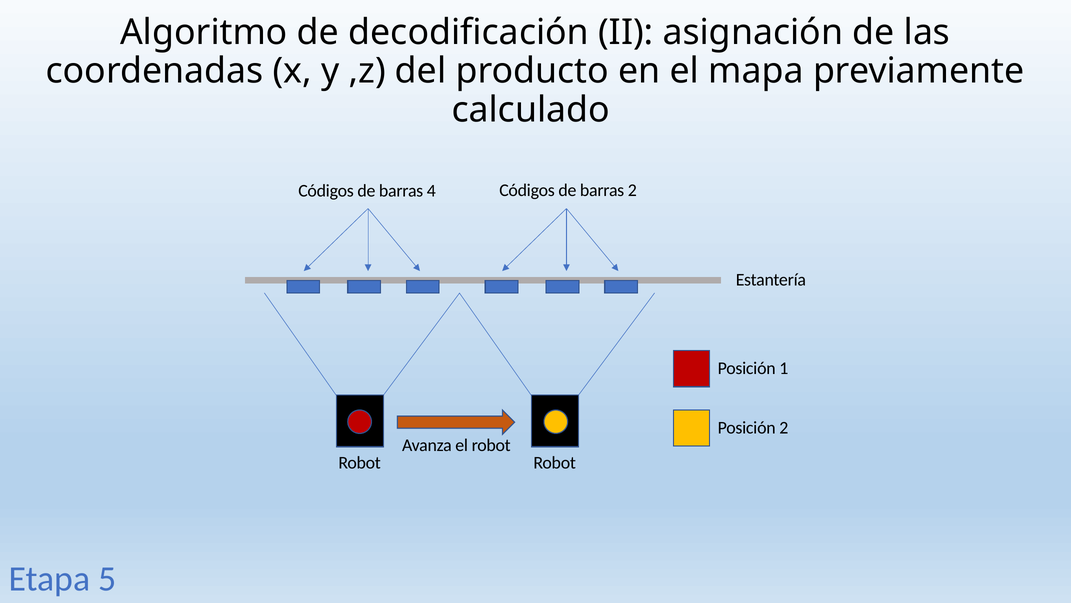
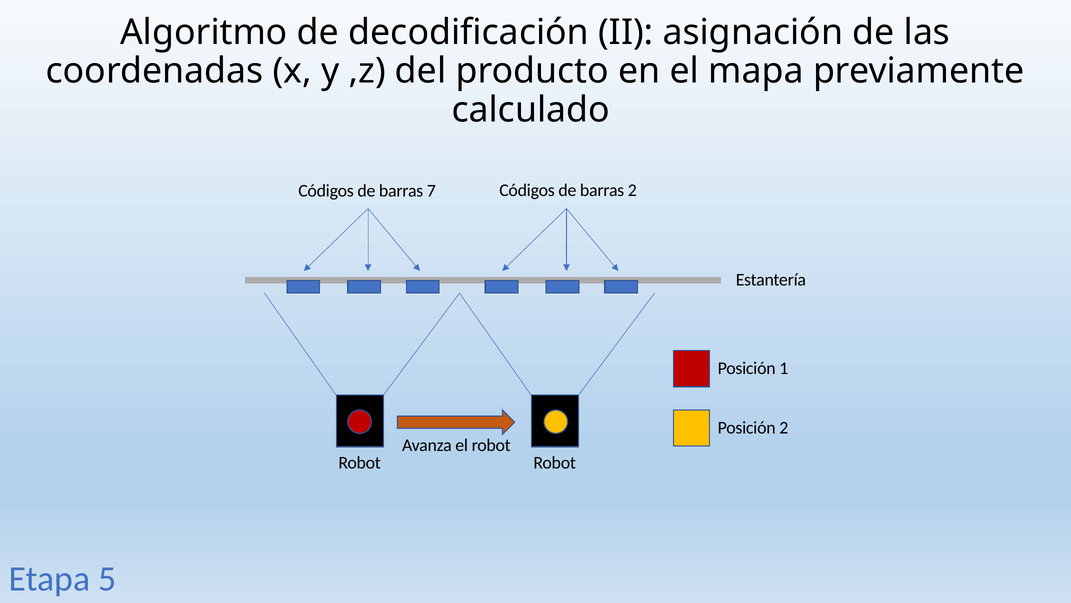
4: 4 -> 7
